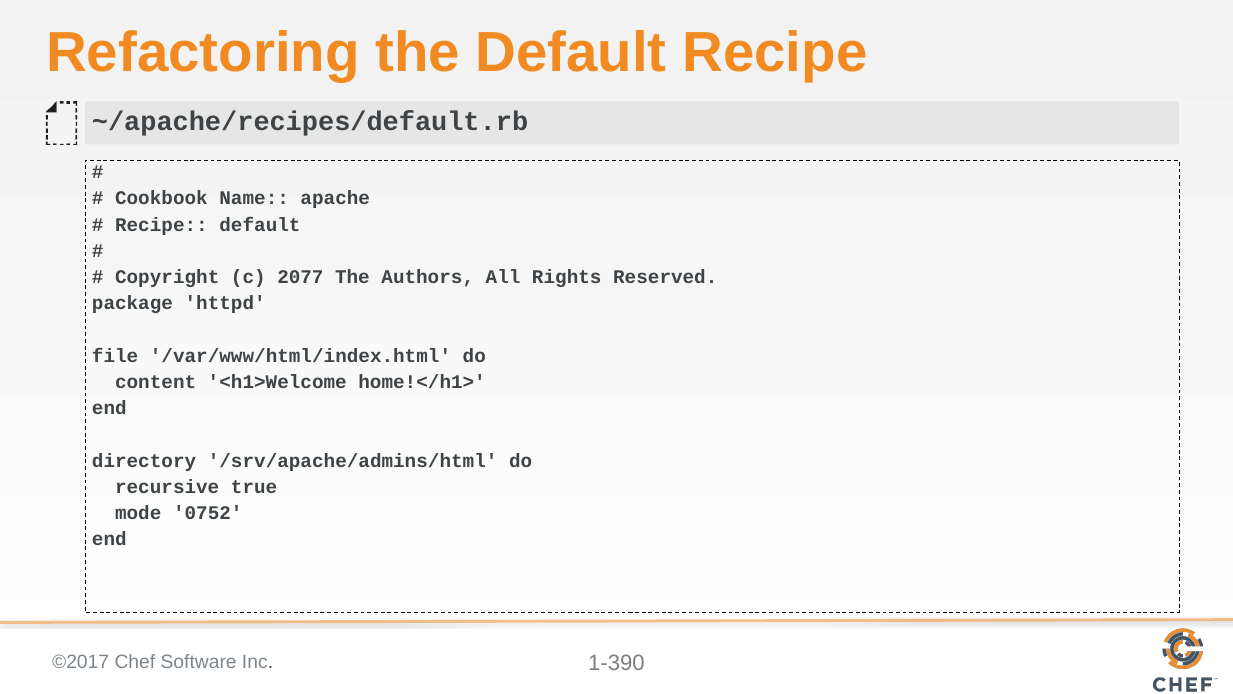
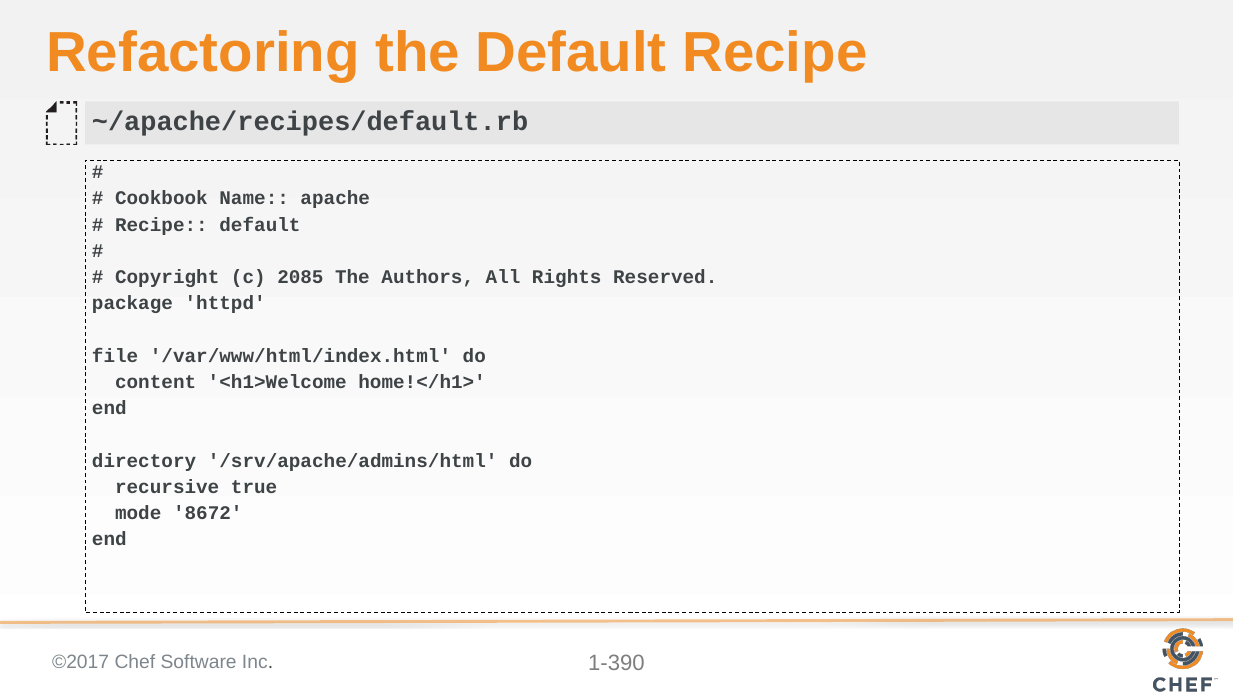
2077: 2077 -> 2085
0752: 0752 -> 8672
